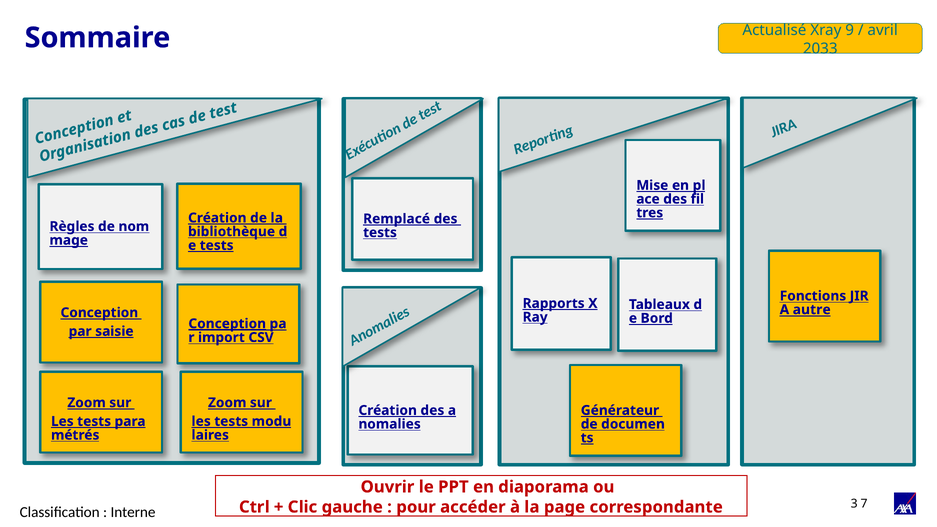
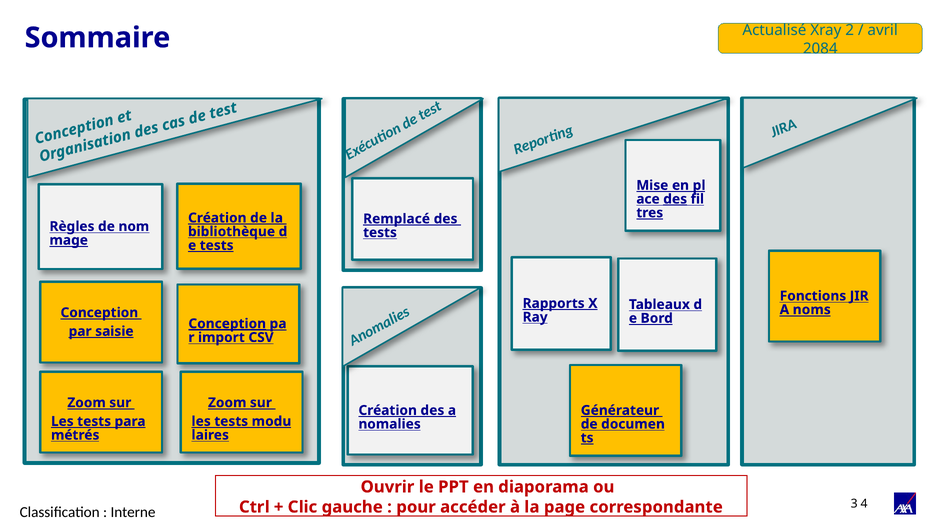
9: 9 -> 2
2033: 2033 -> 2084
des at (675, 199) underline: none -> present
autre: autre -> noms
7: 7 -> 4
